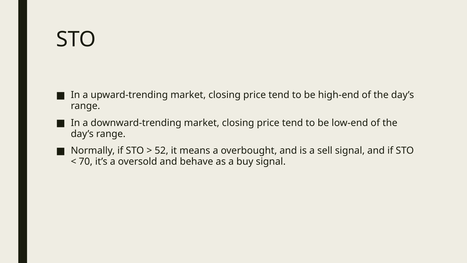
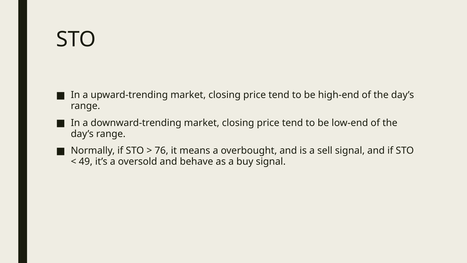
52: 52 -> 76
70: 70 -> 49
